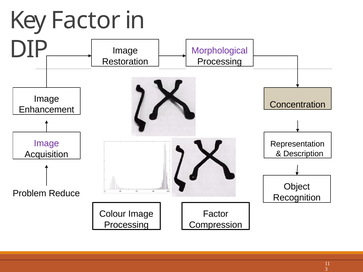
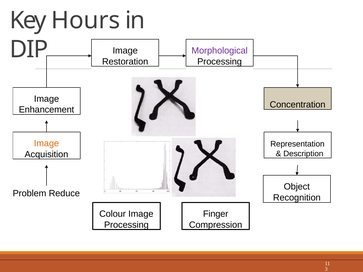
Key Factor: Factor -> Hours
Image at (46, 144) colour: purple -> orange
Factor at (216, 214): Factor -> Finger
